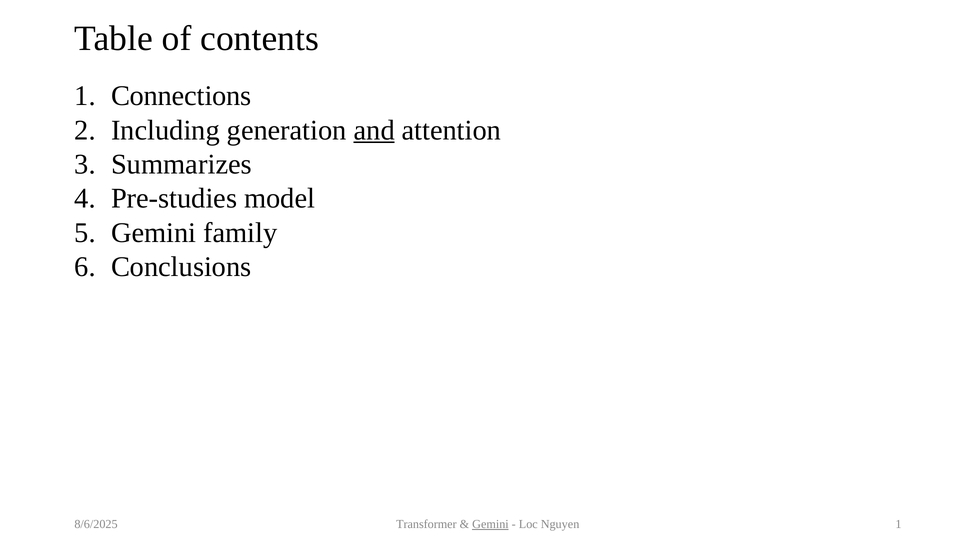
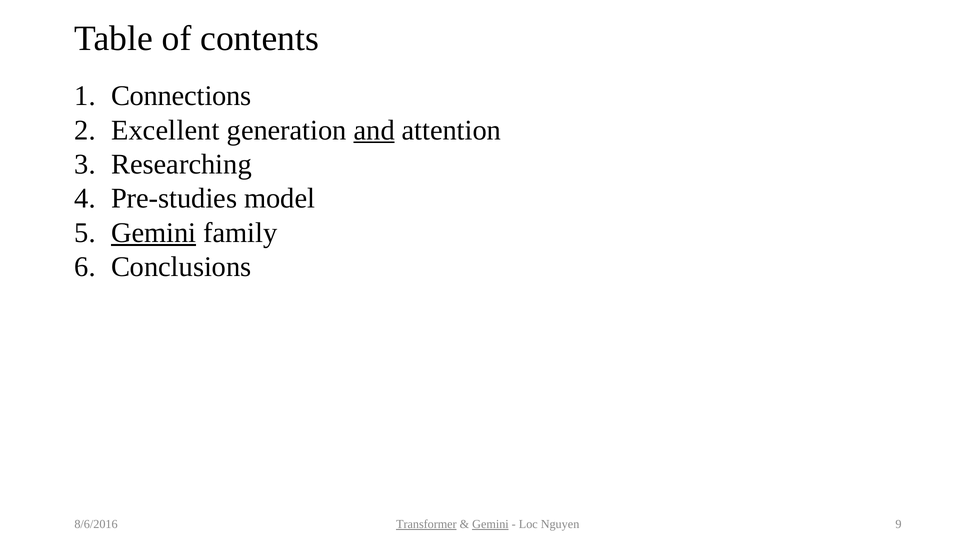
Including: Including -> Excellent
Summarizes: Summarizes -> Researching
Gemini at (154, 233) underline: none -> present
8/6/2025: 8/6/2025 -> 8/6/2016
Transformer underline: none -> present
Nguyen 1: 1 -> 9
